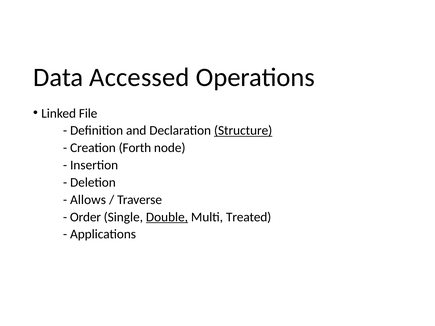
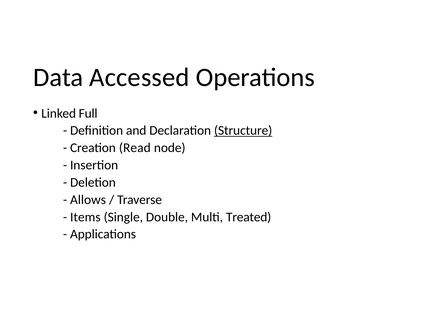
File: File -> Full
Forth: Forth -> Read
Order: Order -> Items
Double underline: present -> none
